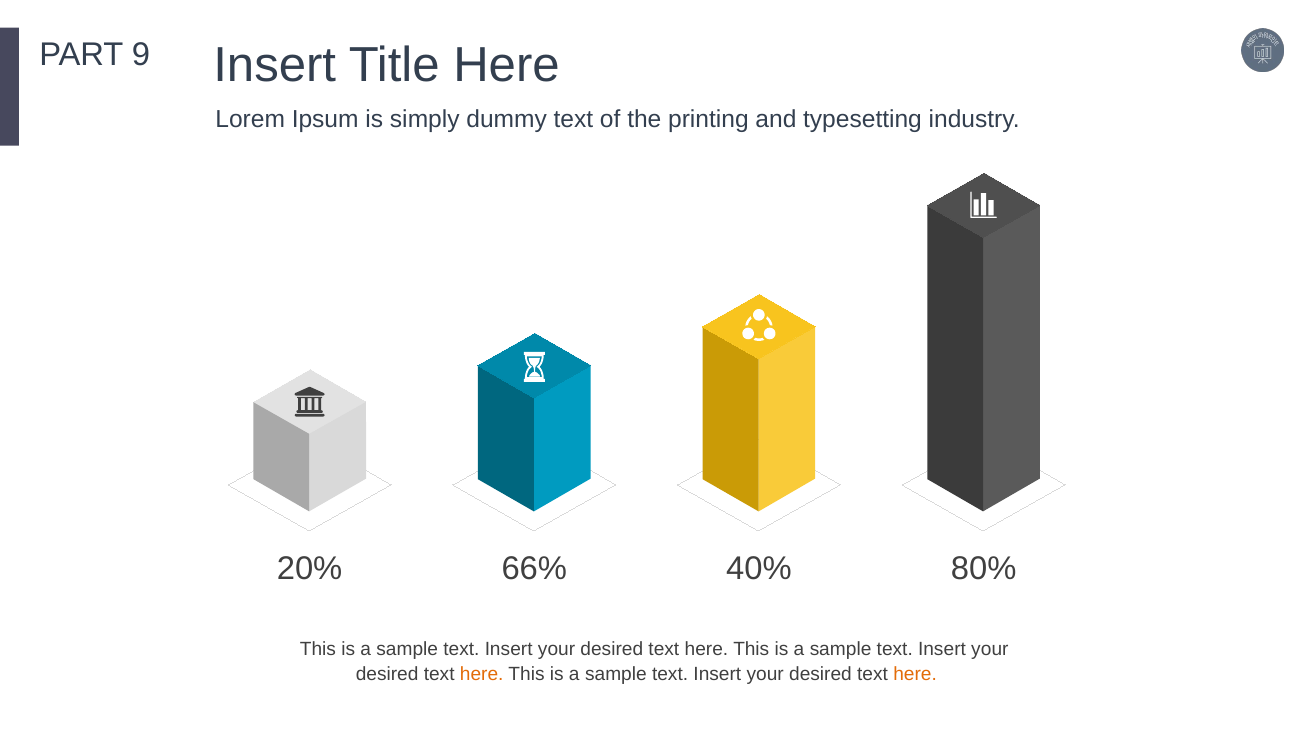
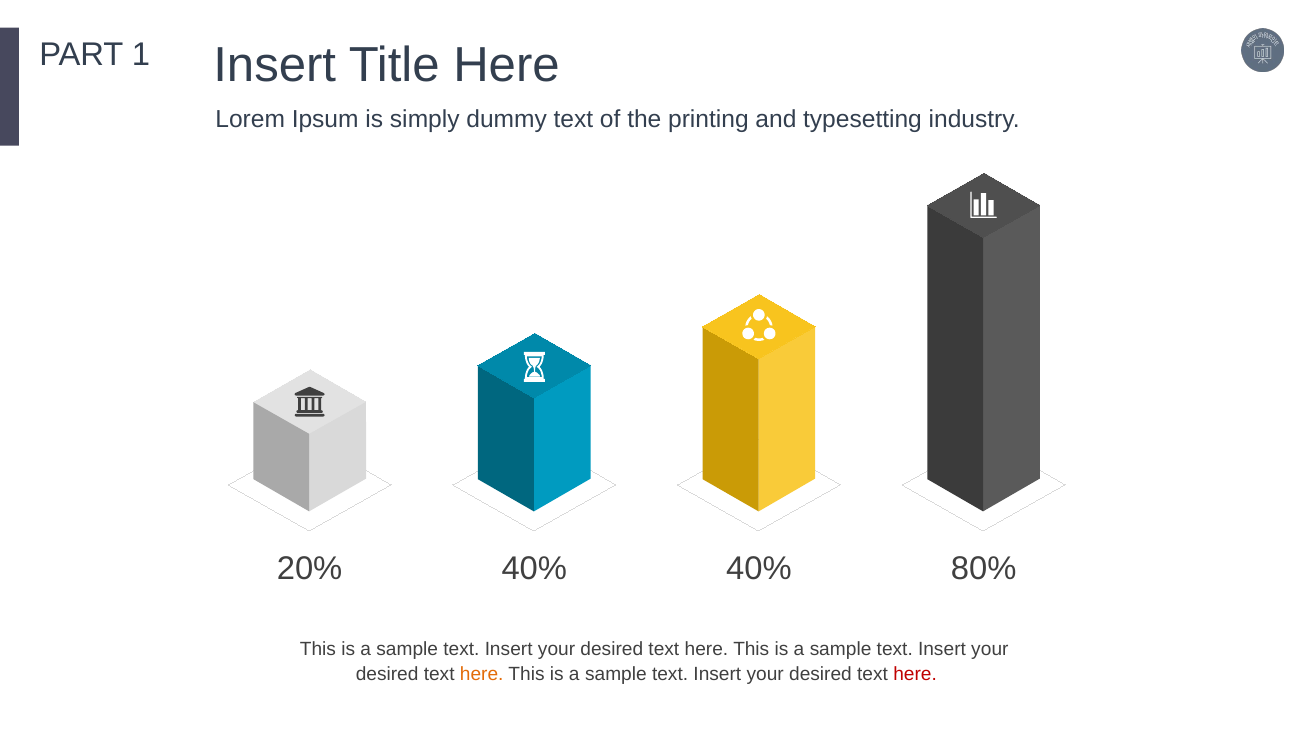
9: 9 -> 1
20% 66%: 66% -> 40%
here at (915, 674) colour: orange -> red
